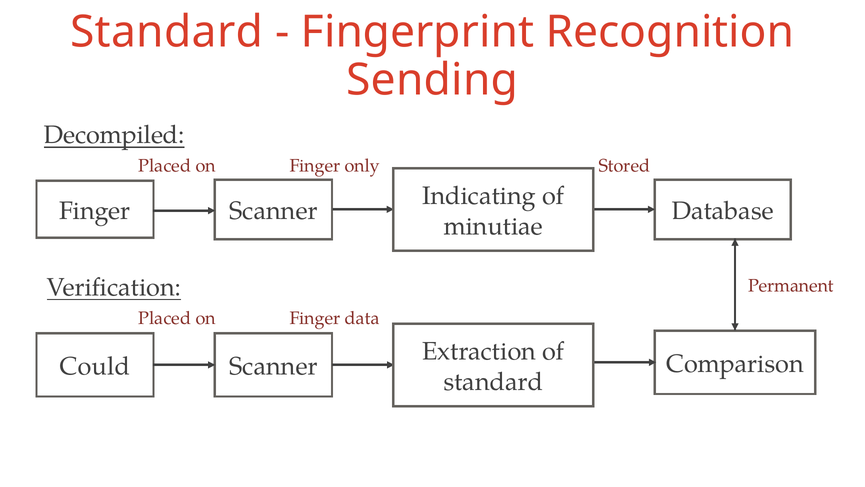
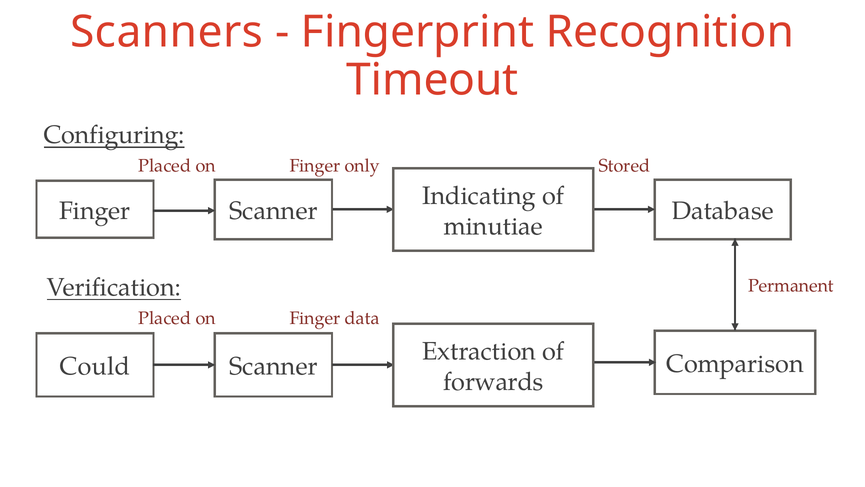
Standard at (167, 32): Standard -> Scanners
Sending: Sending -> Timeout
Decompiled: Decompiled -> Configuring
standard at (493, 381): standard -> forwards
